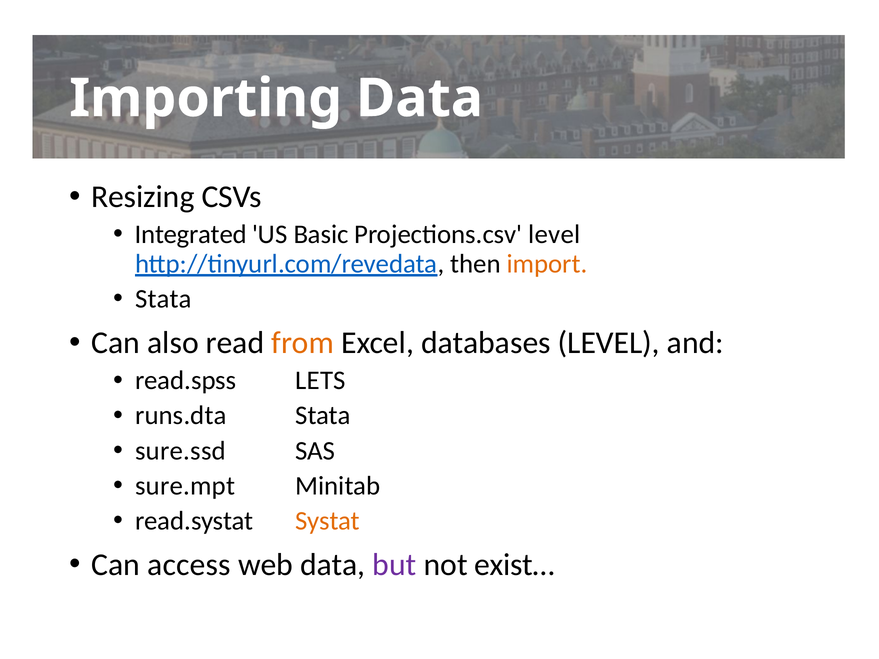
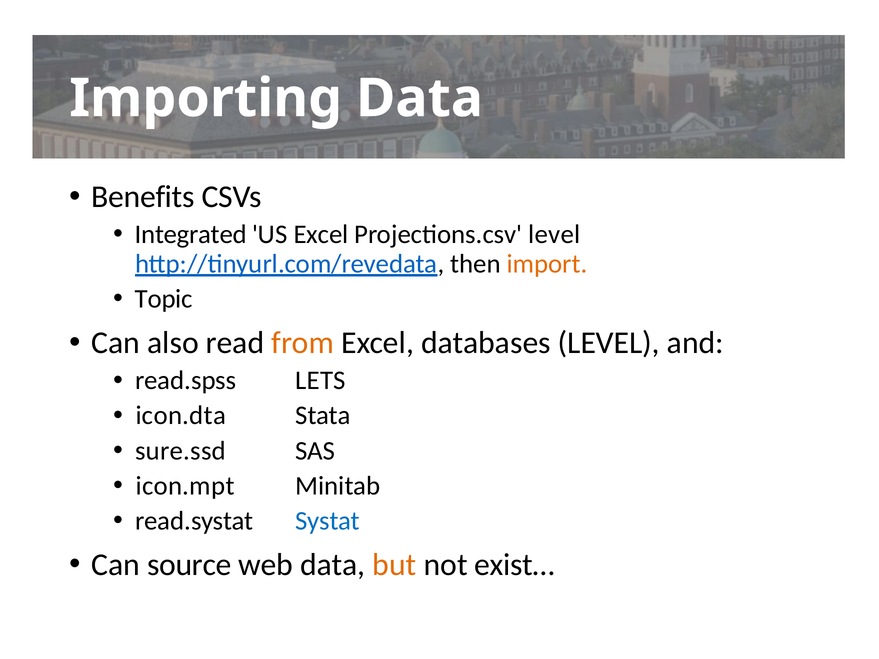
Resizing: Resizing -> Benefits
US Basic: Basic -> Excel
Stata at (163, 299): Stata -> Topic
runs.dta: runs.dta -> icon.dta
sure.mpt: sure.mpt -> icon.mpt
Systat colour: orange -> blue
access: access -> source
but colour: purple -> orange
